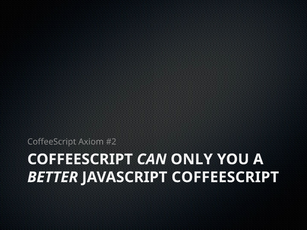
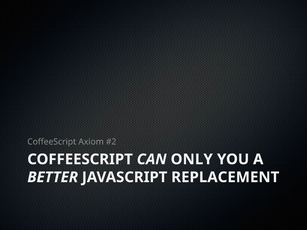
JAVASCRIPT COFFEESCRIPT: COFFEESCRIPT -> REPLACEMENT
